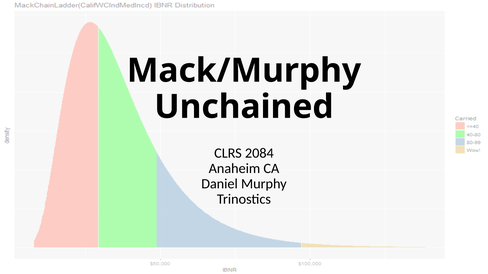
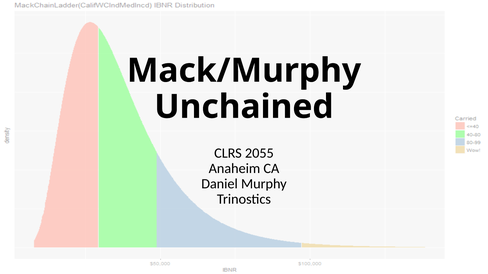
2084: 2084 -> 2055
